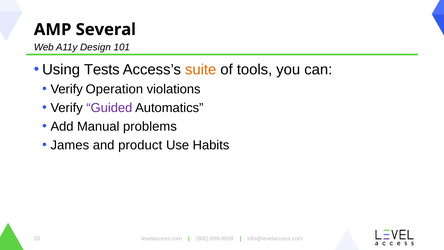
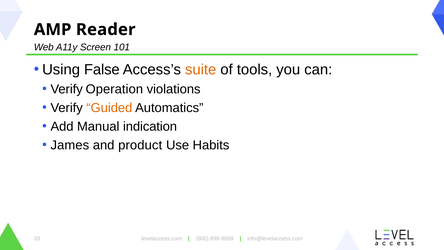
Several: Several -> Reader
Design: Design -> Screen
Tests: Tests -> False
Guided colour: purple -> orange
problems: problems -> indication
